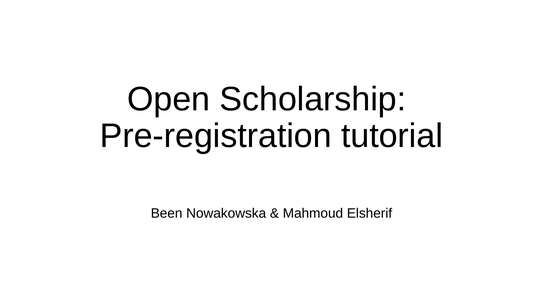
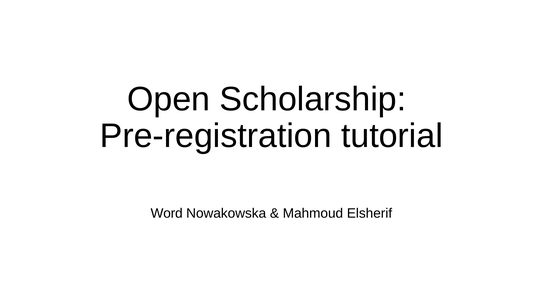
Been: Been -> Word
